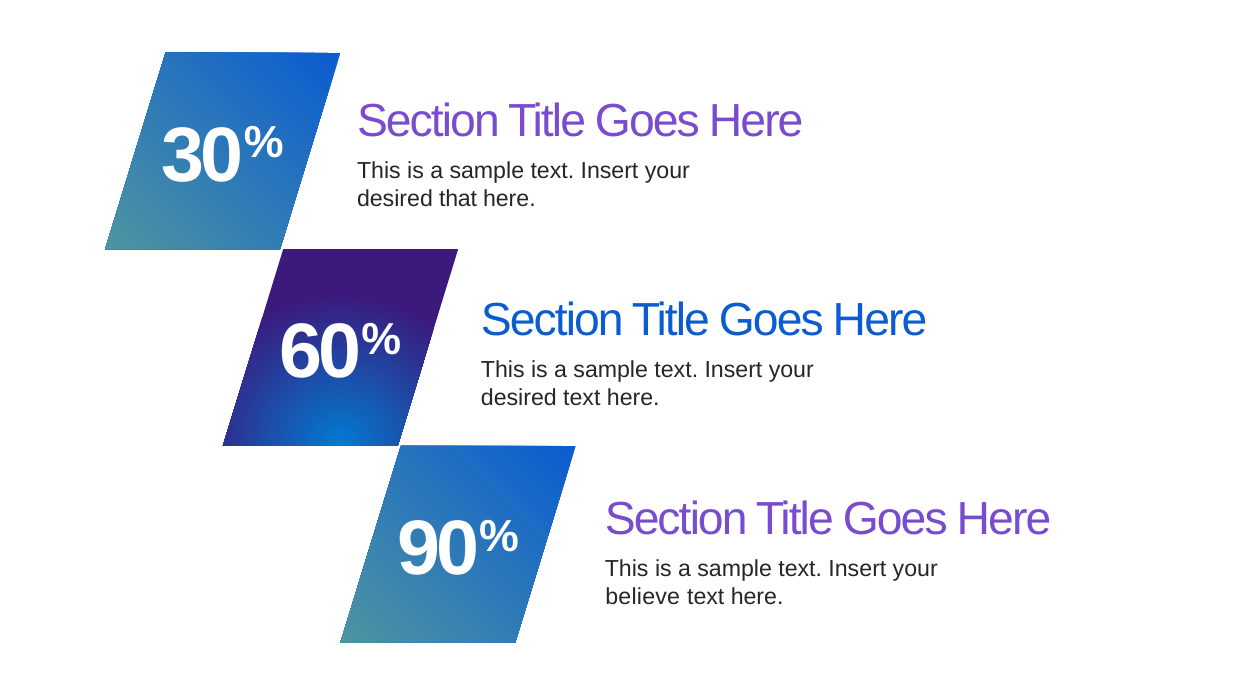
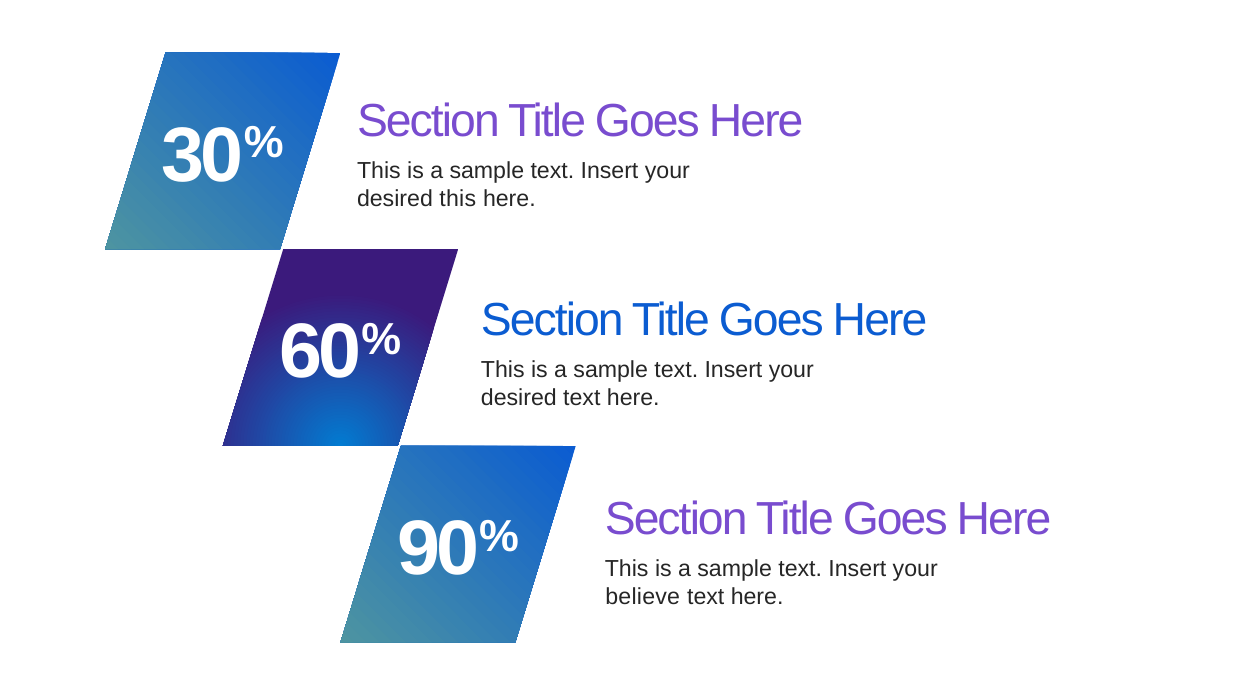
desired that: that -> this
